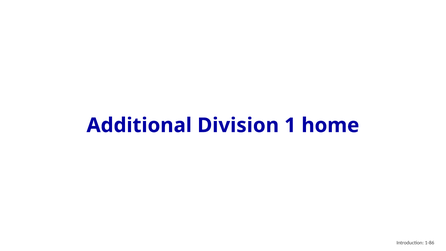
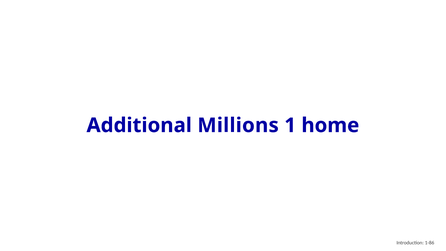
Division: Division -> Millions
